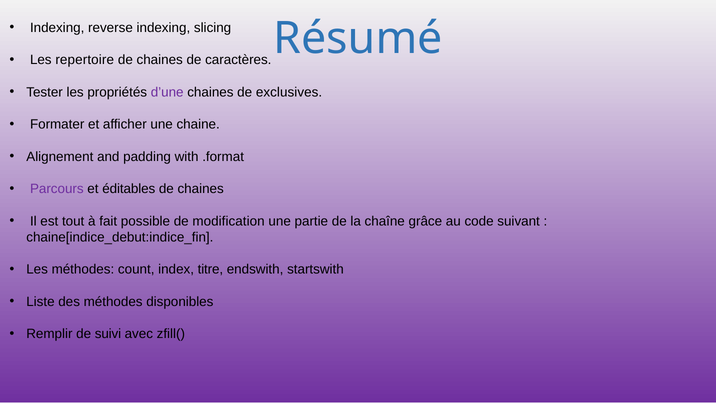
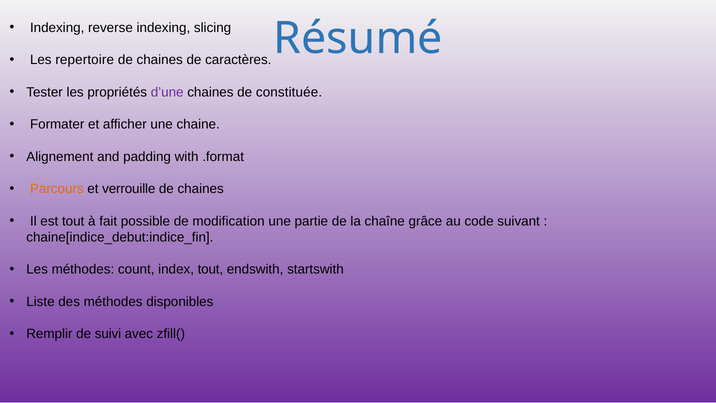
exclusives: exclusives -> constituée
Parcours colour: purple -> orange
éditables: éditables -> verrouille
index titre: titre -> tout
